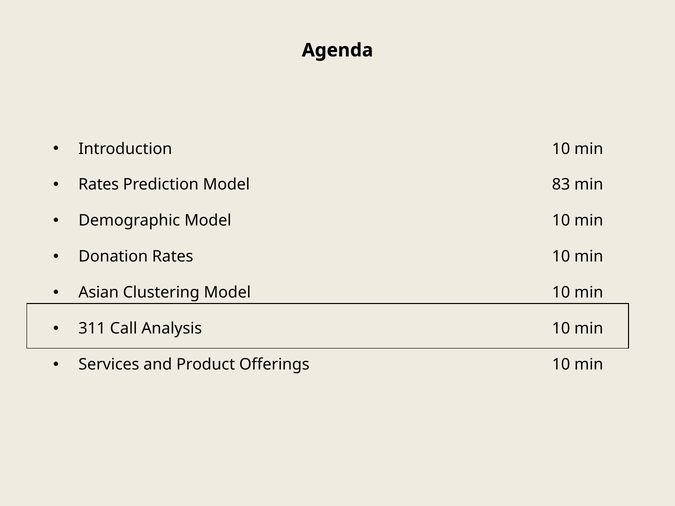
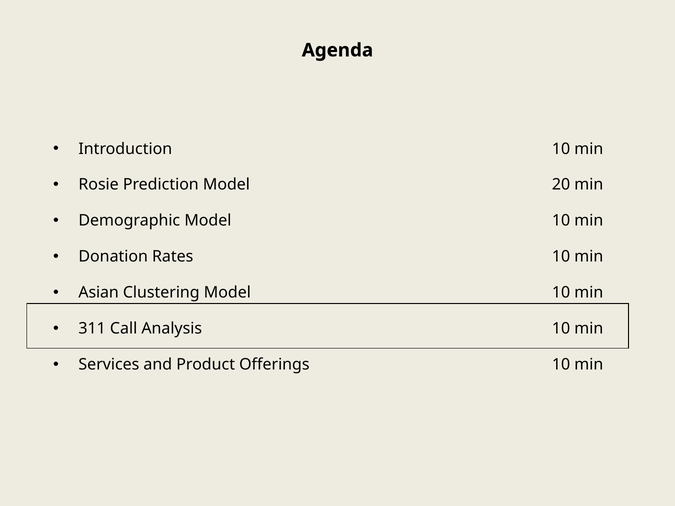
Rates at (99, 185): Rates -> Rosie
83: 83 -> 20
